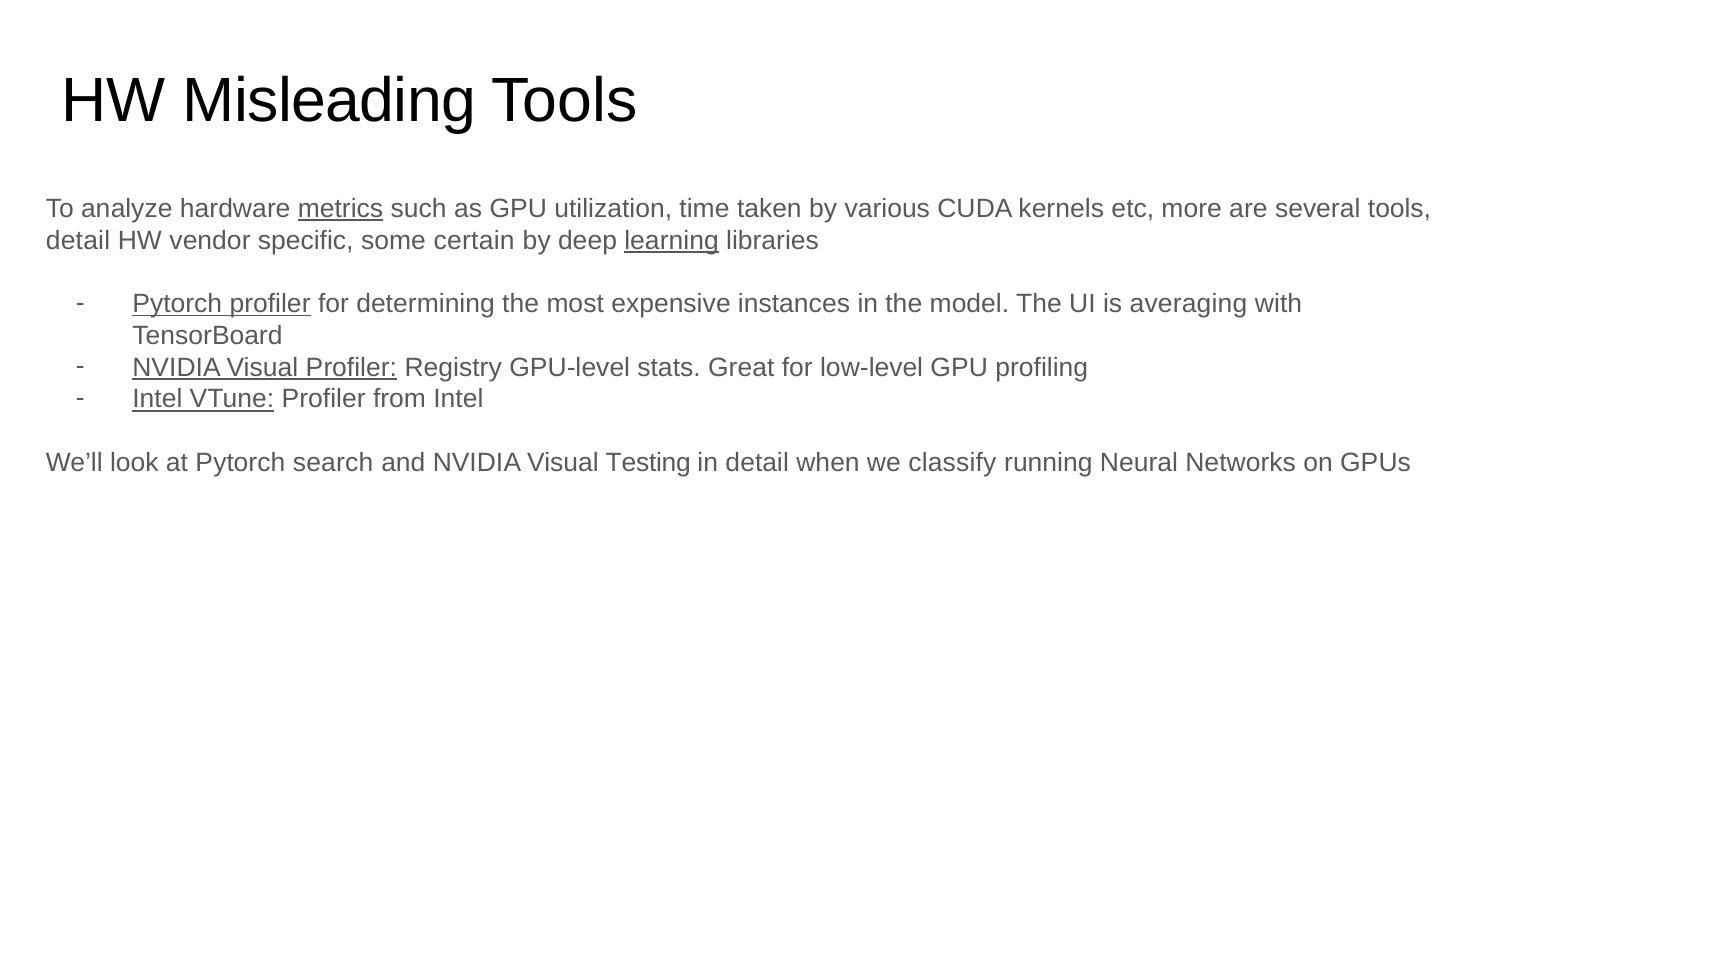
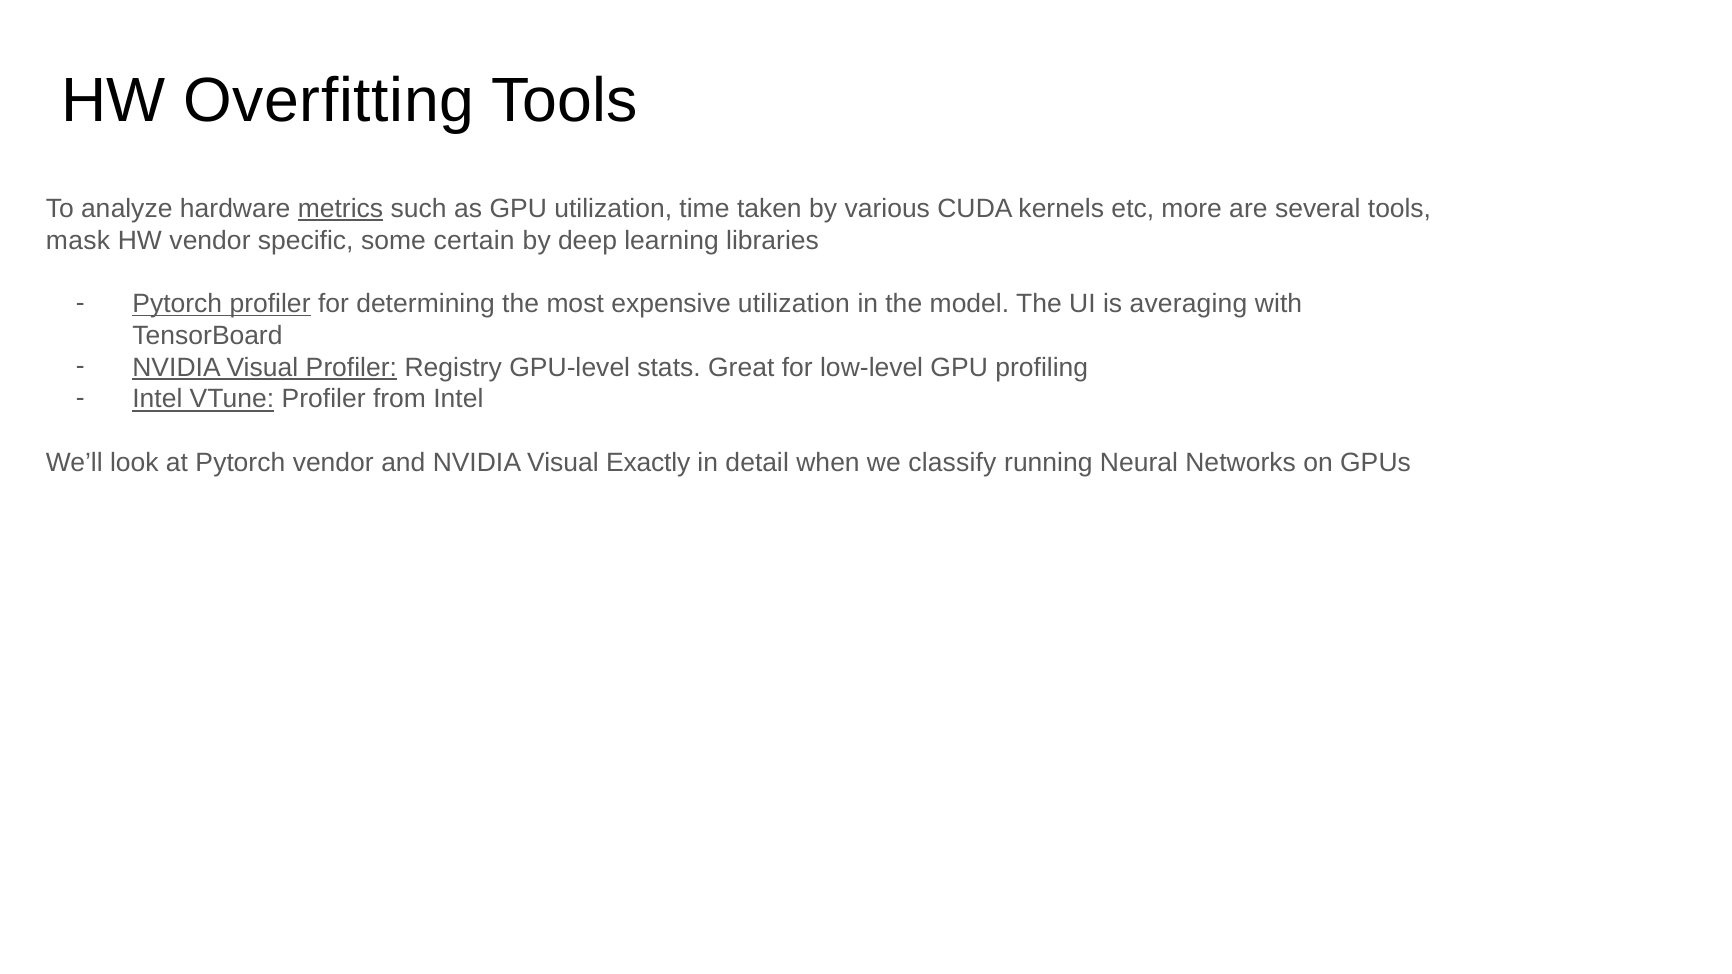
Misleading: Misleading -> Overfitting
detail at (78, 240): detail -> mask
learning underline: present -> none
expensive instances: instances -> utilization
Pytorch search: search -> vendor
Testing: Testing -> Exactly
